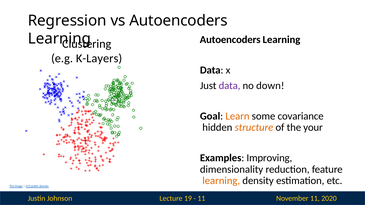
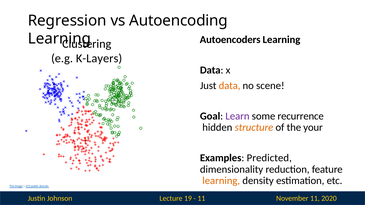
vs Autoencoders: Autoencoders -> Autoencoding
data at (230, 86) colour: purple -> orange
down: down -> scene
Learn colour: orange -> purple
covariance: covariance -> recurrence
Improving: Improving -> Predicted
